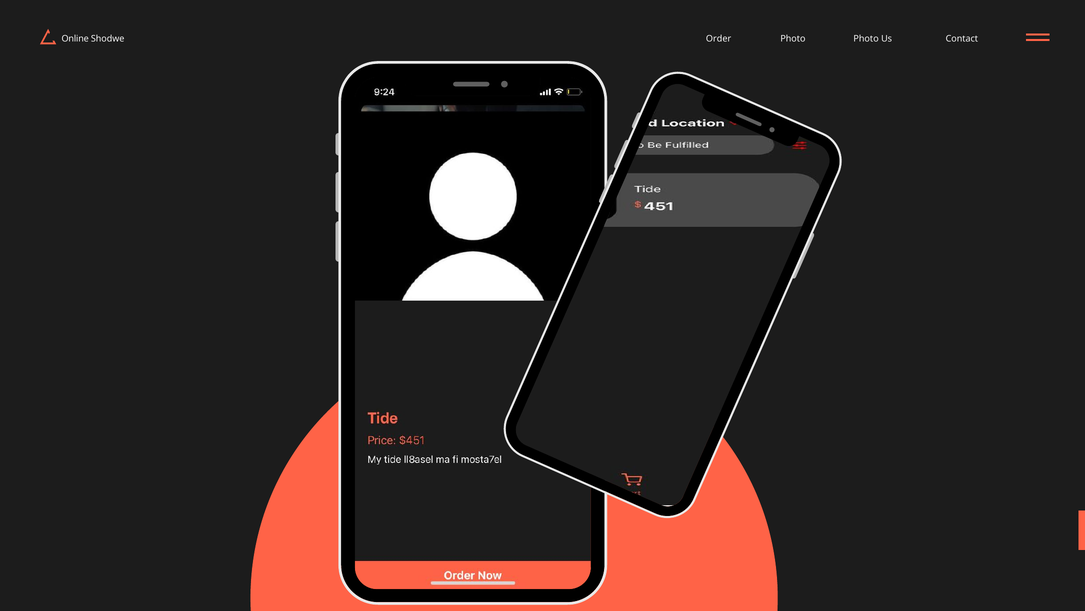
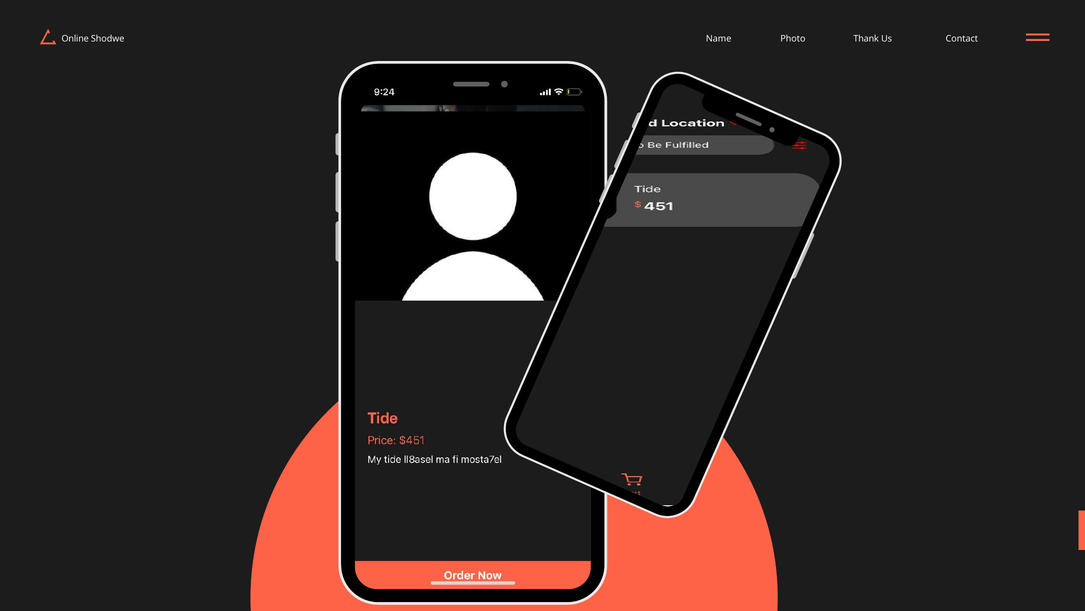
Order: Order -> Name
Photo at (866, 39): Photo -> Thank
